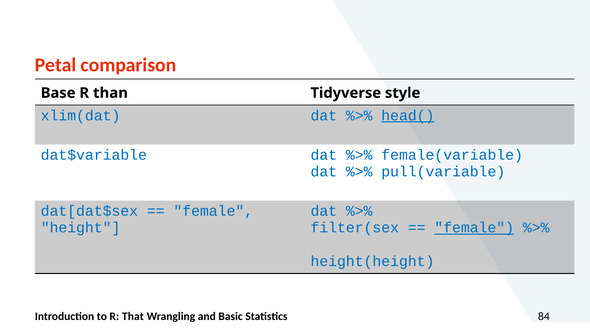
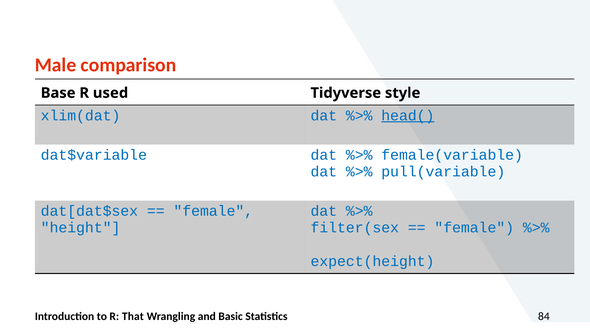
Petal: Petal -> Male
than: than -> used
female at (474, 228) underline: present -> none
height(height: height(height -> expect(height
